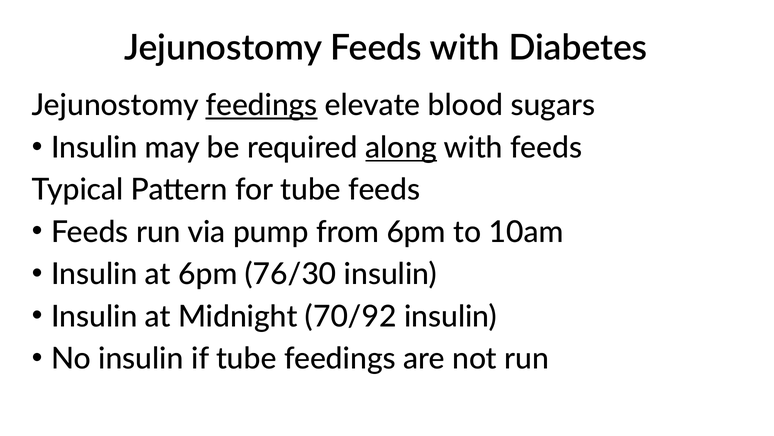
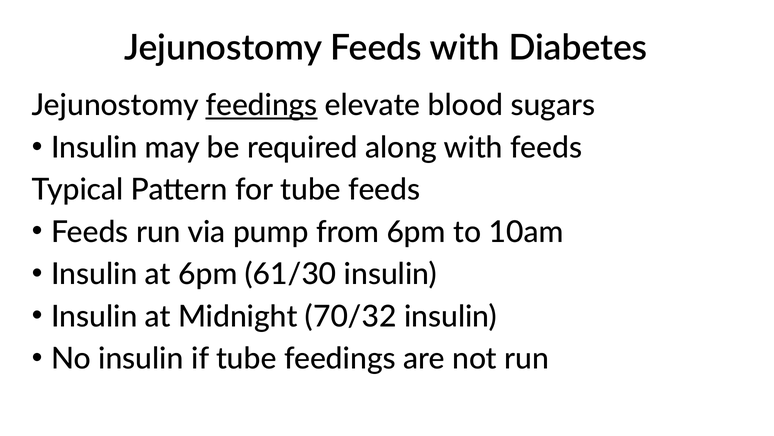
along underline: present -> none
76/30: 76/30 -> 61/30
70/92: 70/92 -> 70/32
